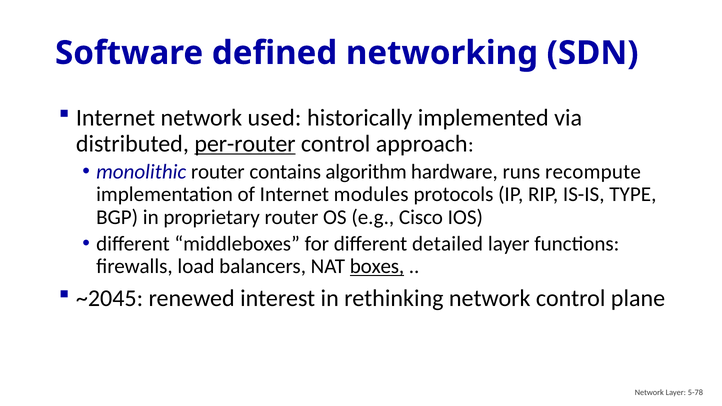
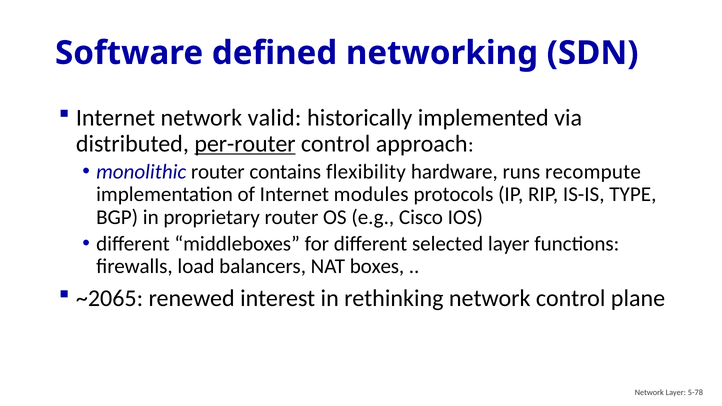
used: used -> valid
algorithm: algorithm -> flexibility
detailed: detailed -> selected
boxes underline: present -> none
~2045: ~2045 -> ~2065
